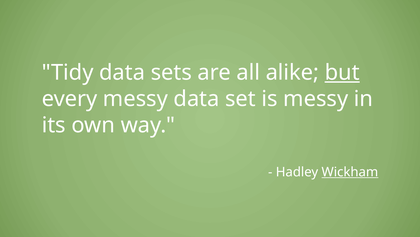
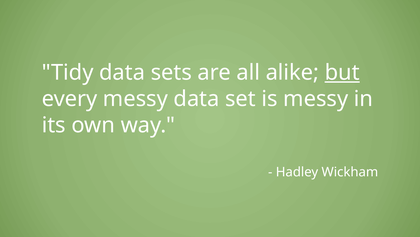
Wickham underline: present -> none
